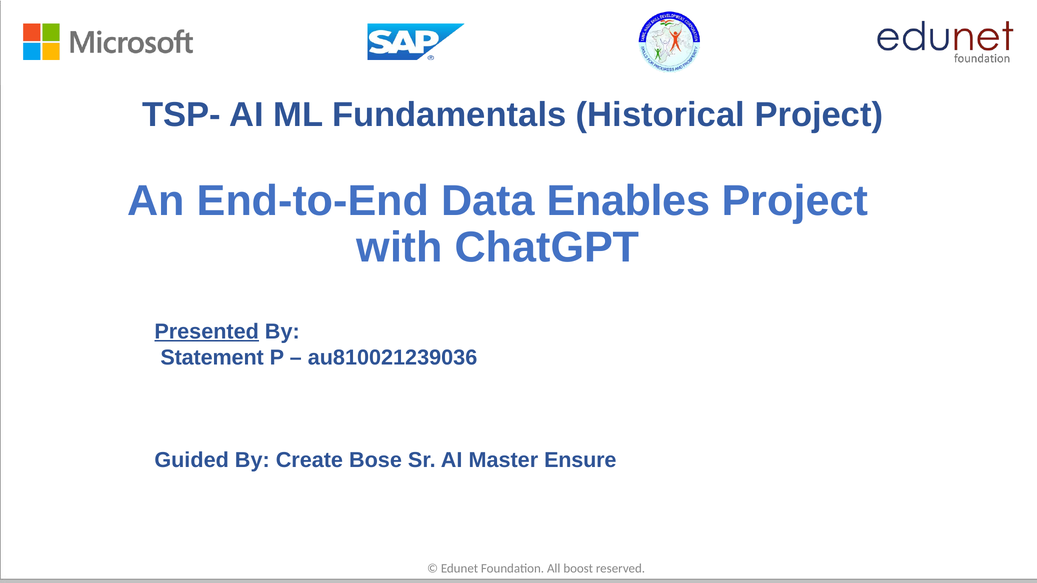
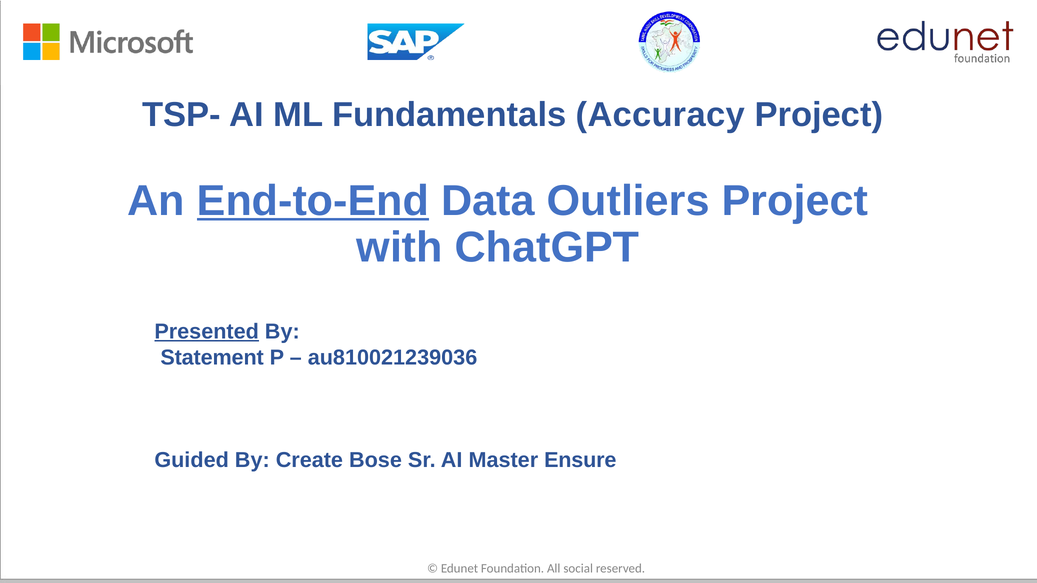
Historical: Historical -> Accuracy
End-to-End underline: none -> present
Enables: Enables -> Outliers
boost: boost -> social
